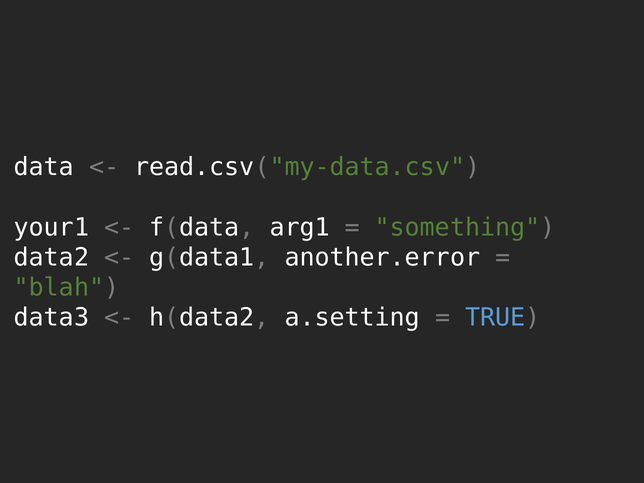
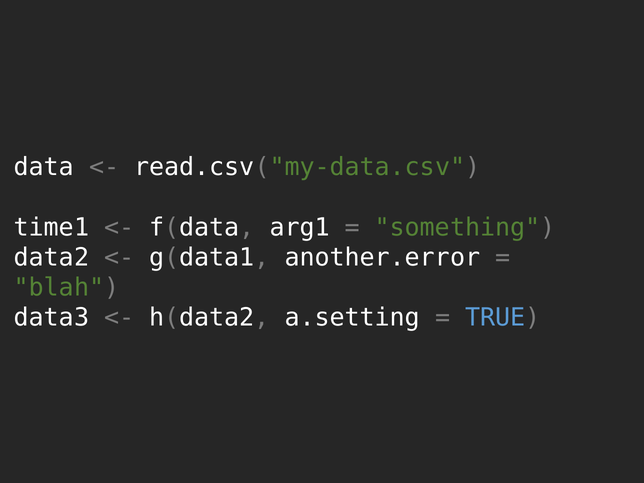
your1: your1 -> time1
